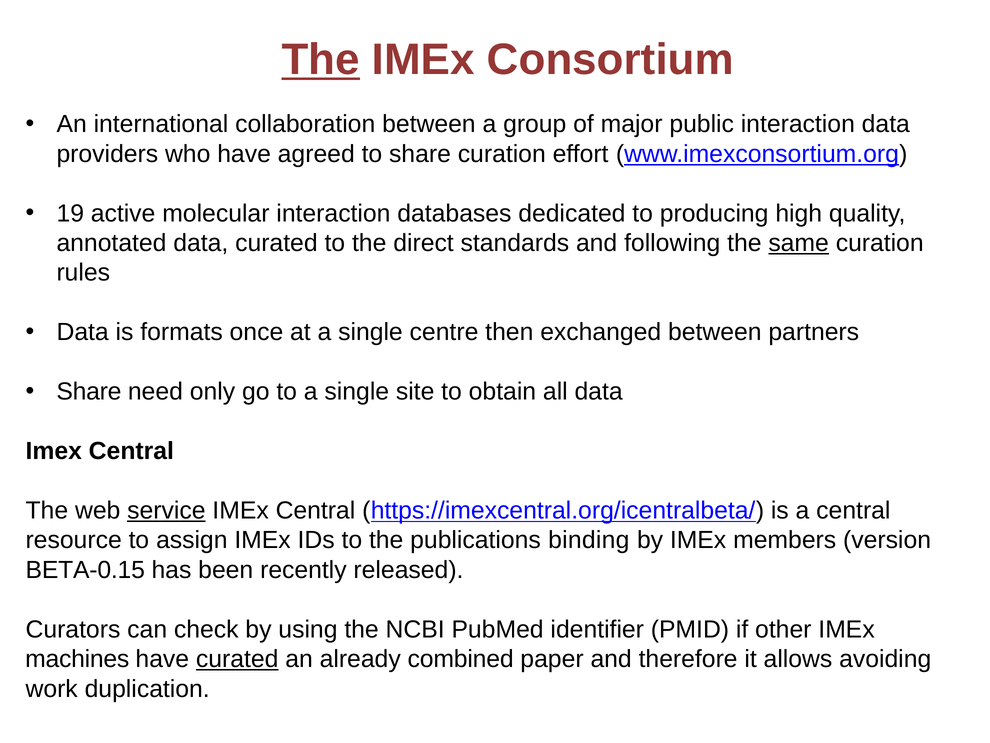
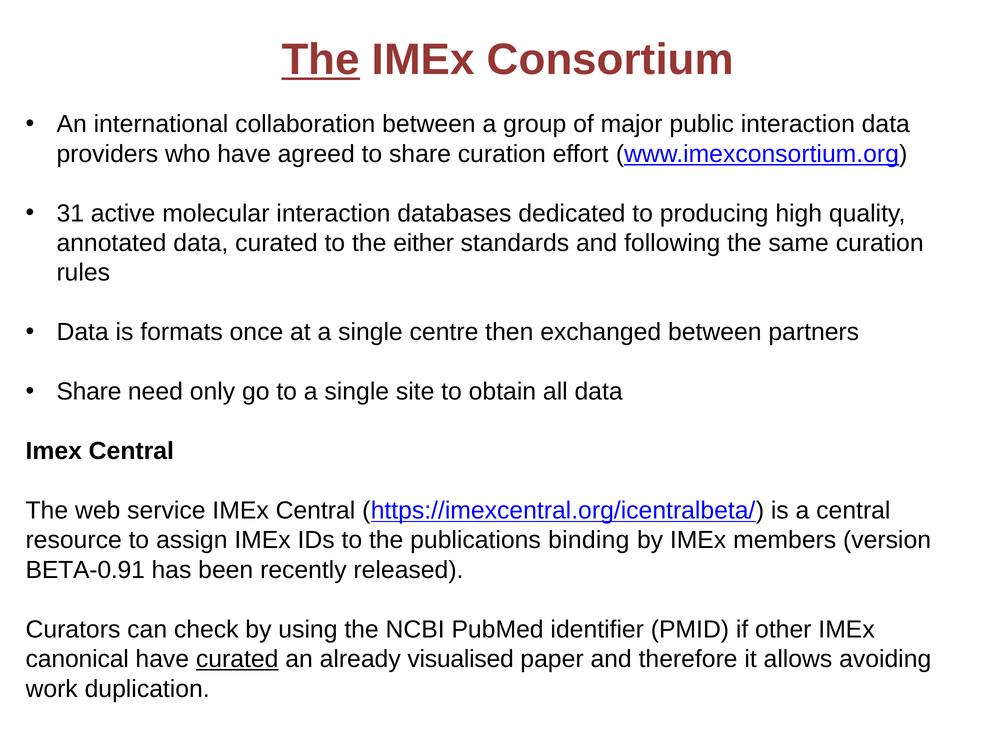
19: 19 -> 31
direct: direct -> either
same underline: present -> none
service underline: present -> none
BETA-0.15: BETA-0.15 -> BETA-0.91
machines: machines -> canonical
combined: combined -> visualised
